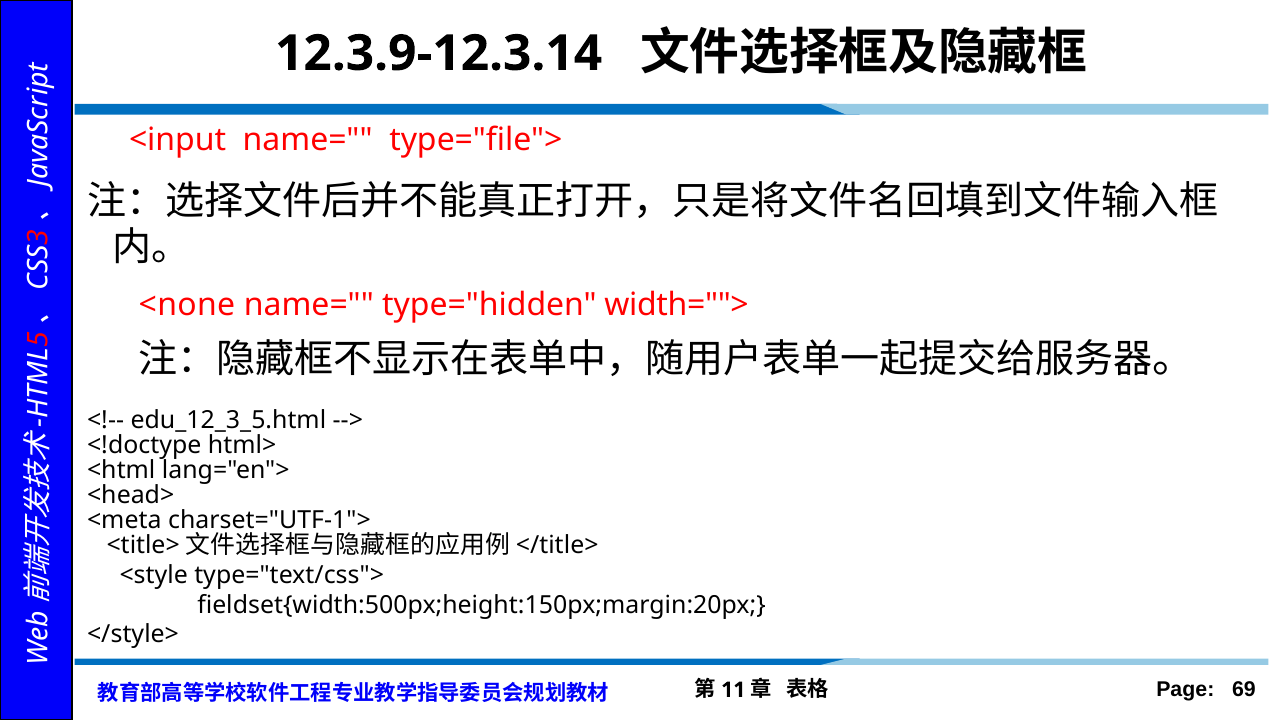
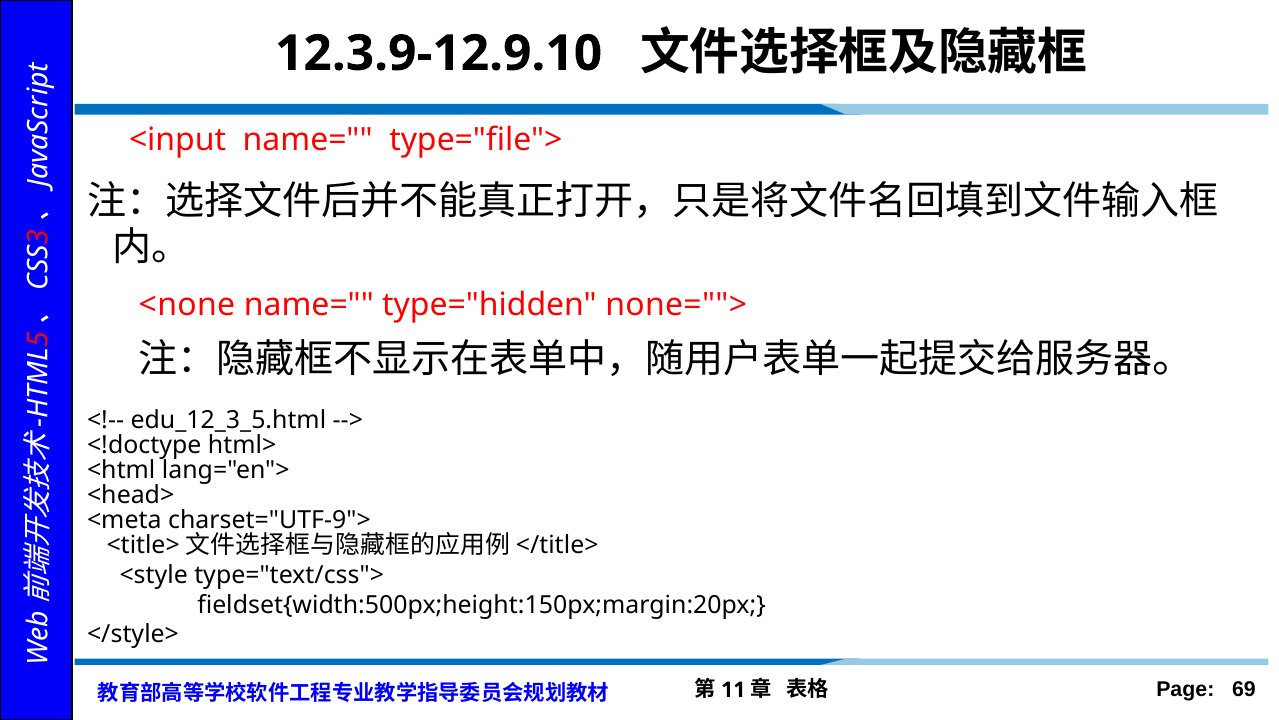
12.3.9-12.3.14: 12.3.9-12.3.14 -> 12.3.9-12.9.10
width="">: width=""> -> none="">
charset="UTF-1">: charset="UTF-1"> -> charset="UTF-9">
